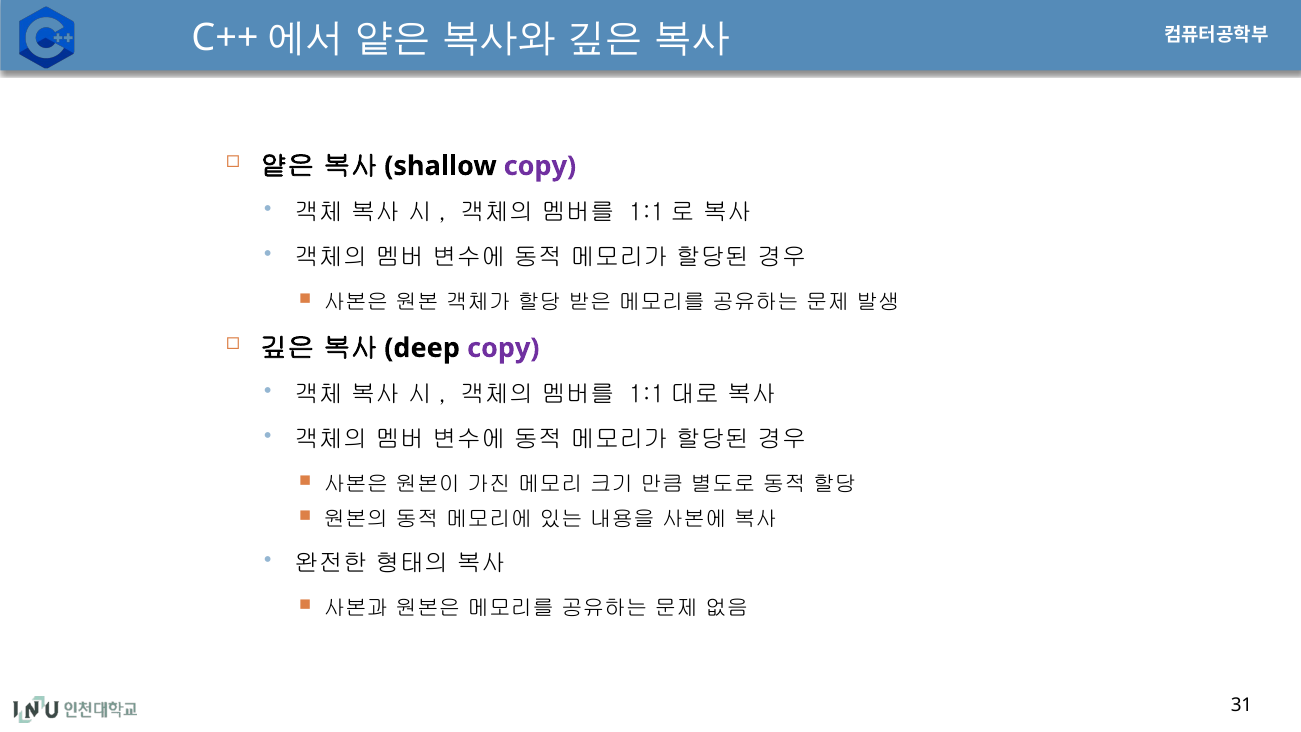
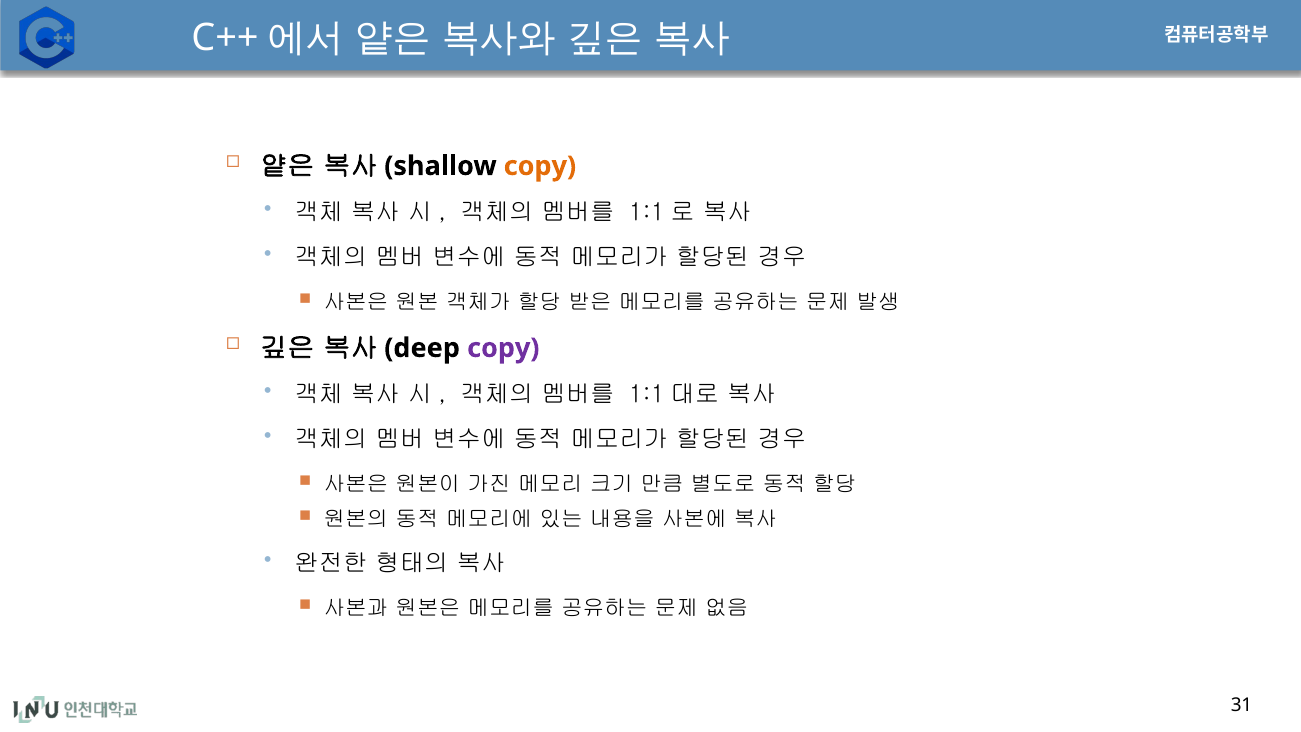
copy at (540, 166) colour: purple -> orange
